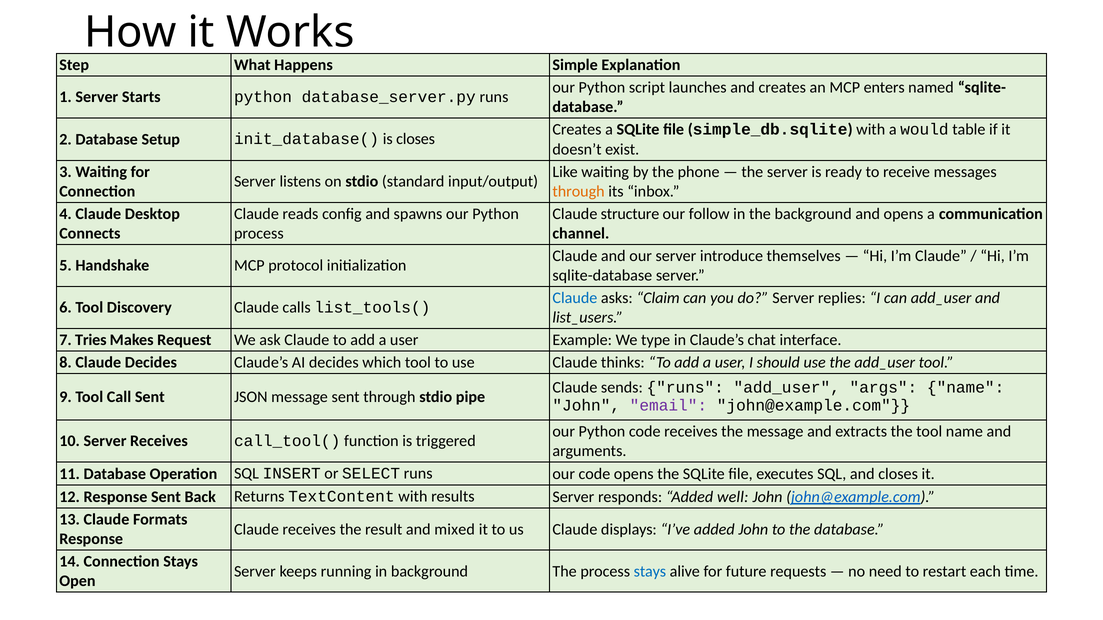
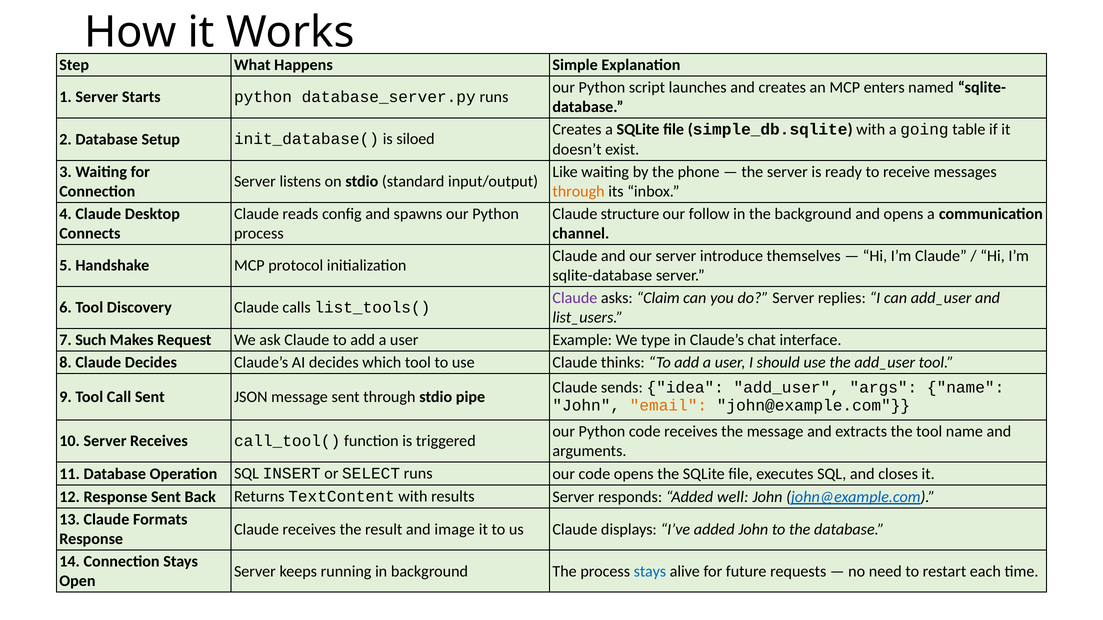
would: would -> going
is closes: closes -> siloed
Claude at (575, 298) colour: blue -> purple
Tries: Tries -> Such
sends runs: runs -> idea
email colour: purple -> orange
mixed: mixed -> image
